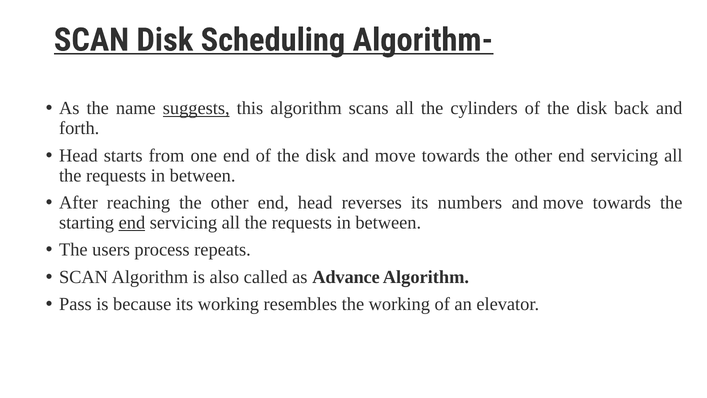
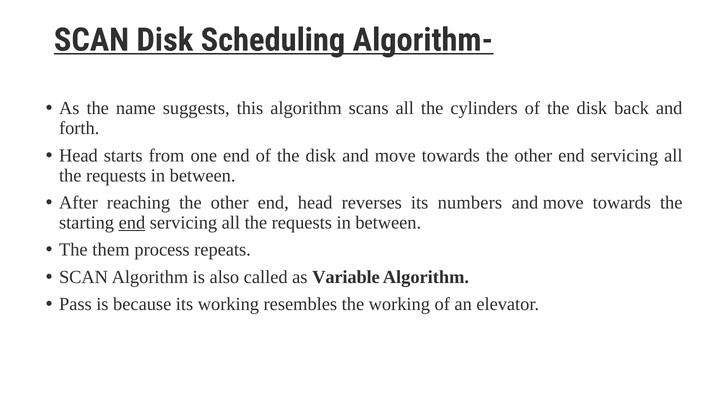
suggests underline: present -> none
users: users -> them
Advance: Advance -> Variable
